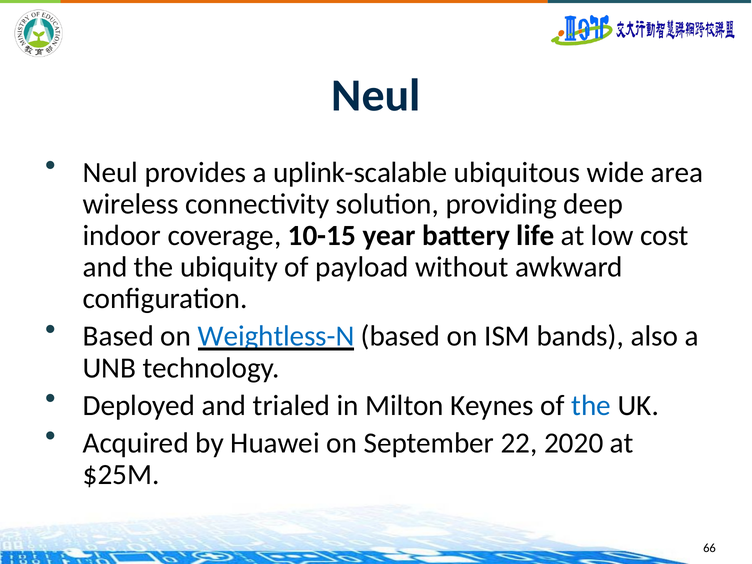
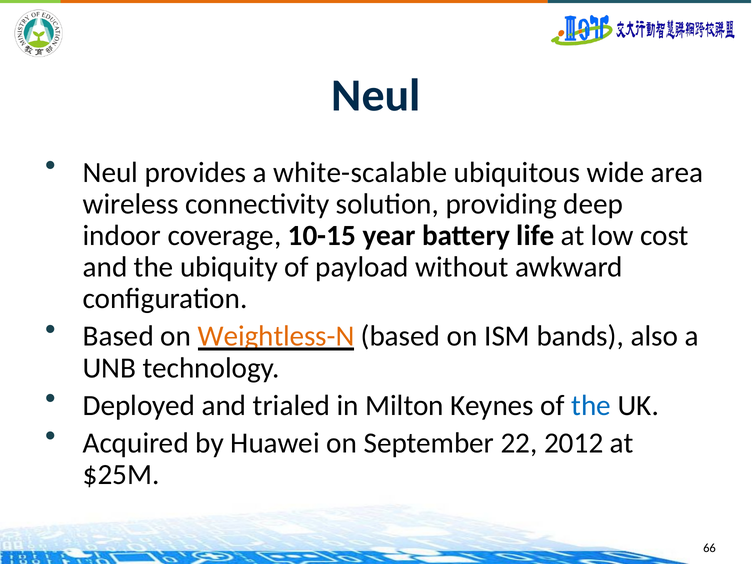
uplink-scalable: uplink-scalable -> white-scalable
Weightless-N colour: blue -> orange
2020: 2020 -> 2012
